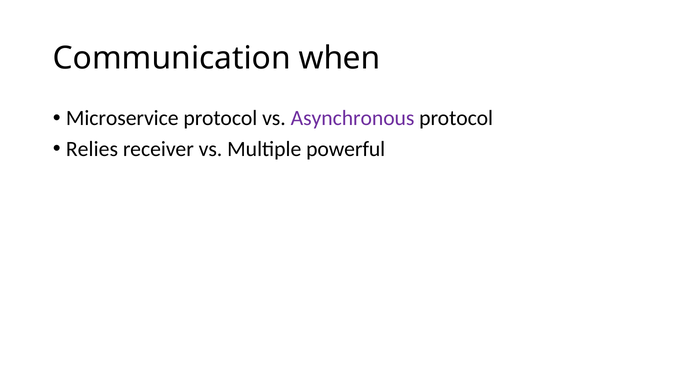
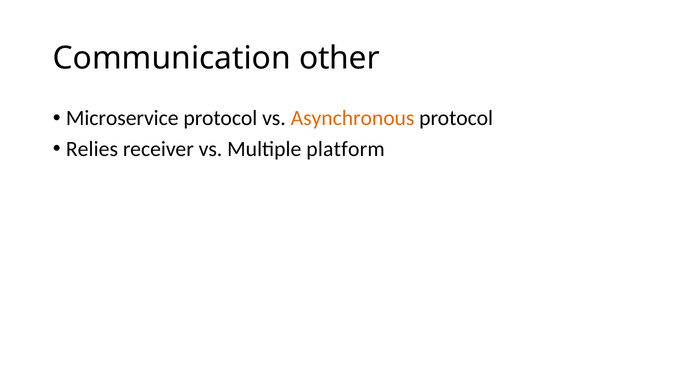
when: when -> other
Asynchronous colour: purple -> orange
powerful: powerful -> platform
